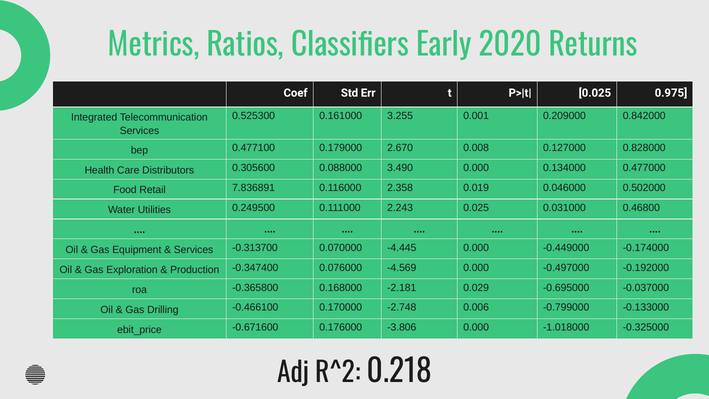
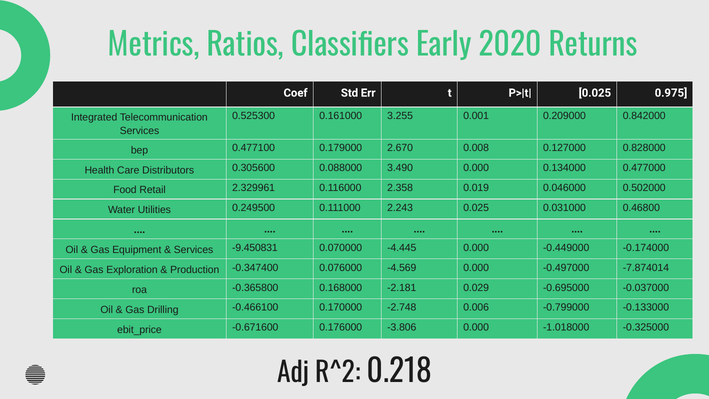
7.836891: 7.836891 -> 2.329961
-0.313700: -0.313700 -> -9.450831
-0.192000: -0.192000 -> -7.874014
